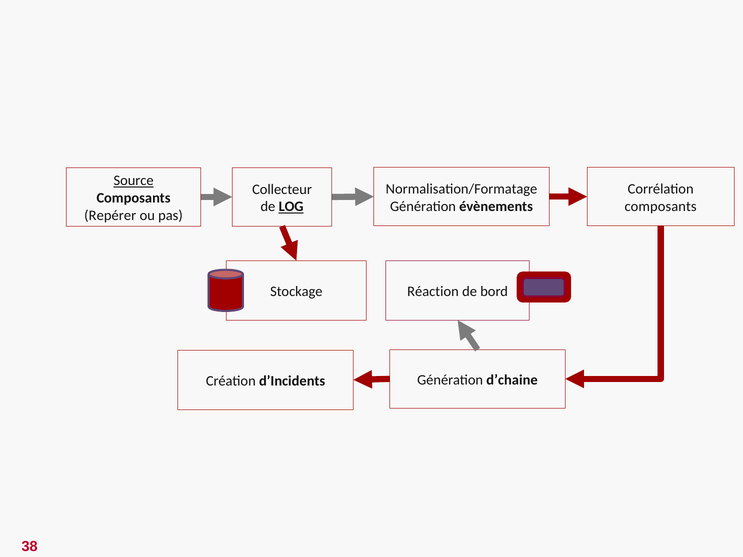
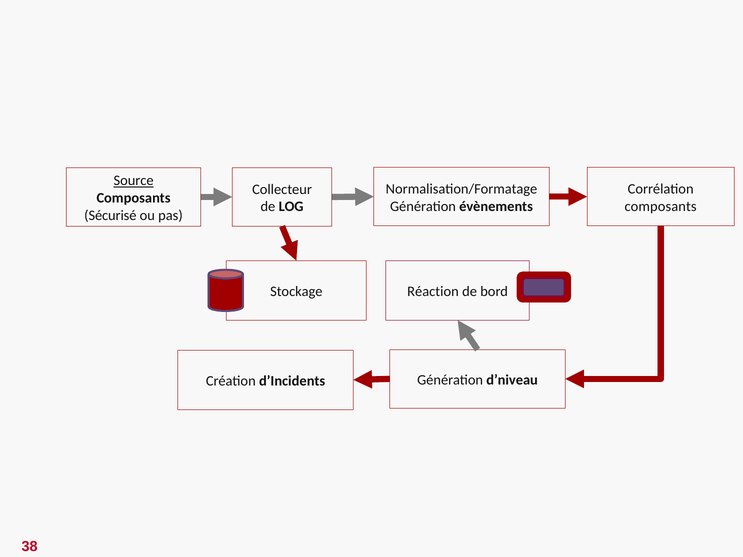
LOG underline: present -> none
Repérer: Repérer -> Sécurisé
d’chaine: d’chaine -> d’niveau
